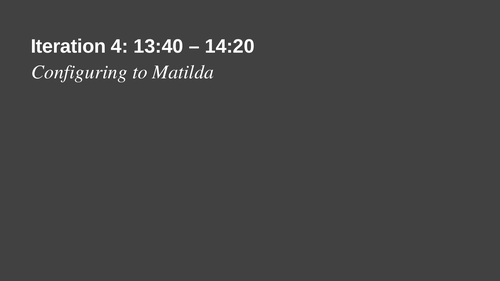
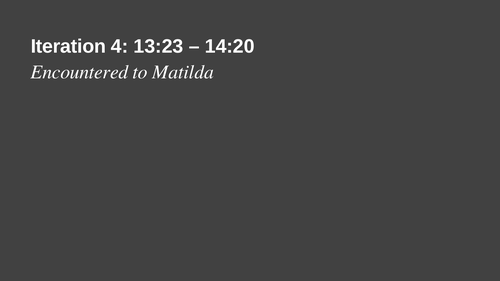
13:40: 13:40 -> 13:23
Configuring: Configuring -> Encountered
